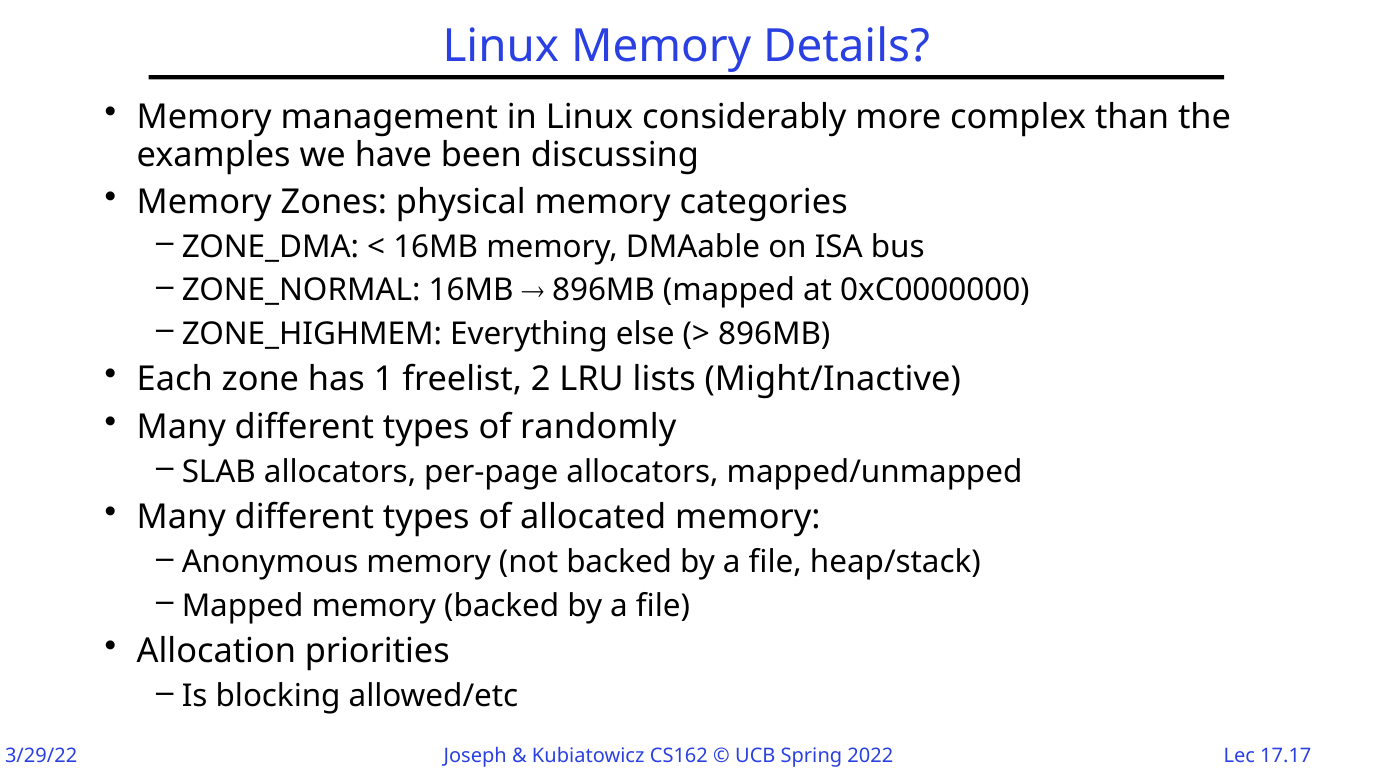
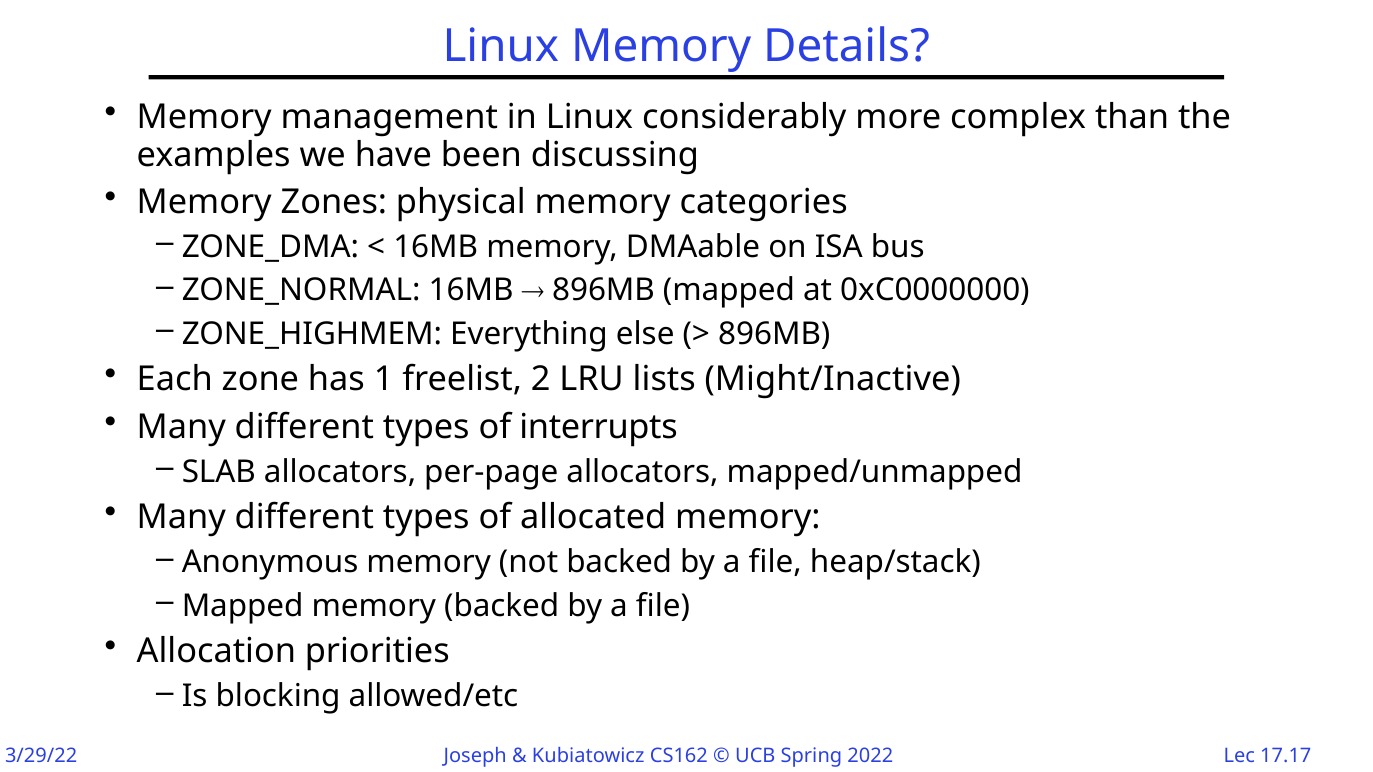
randomly: randomly -> interrupts
